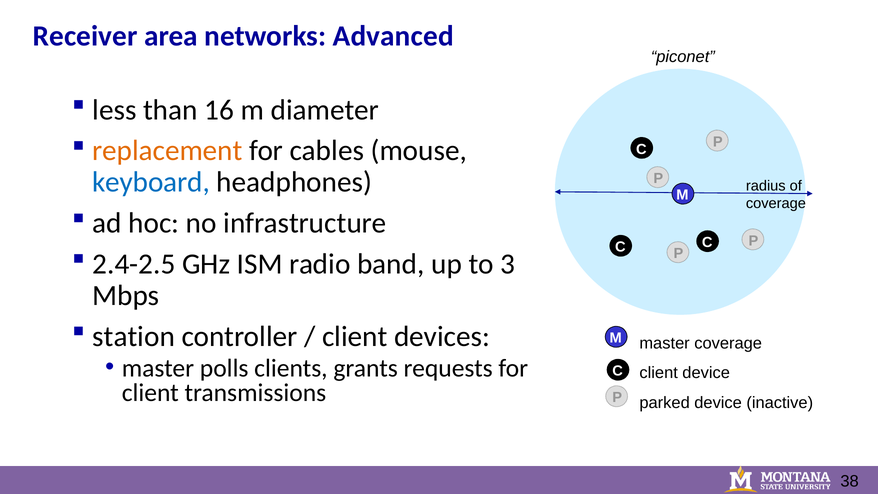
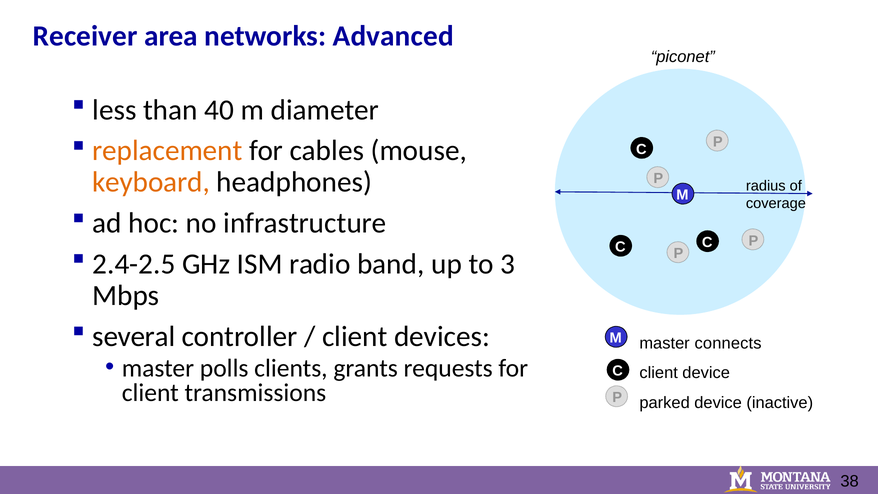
16: 16 -> 40
keyboard colour: blue -> orange
station: station -> several
master coverage: coverage -> connects
